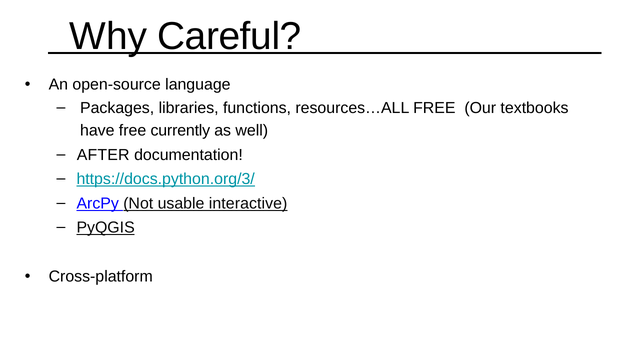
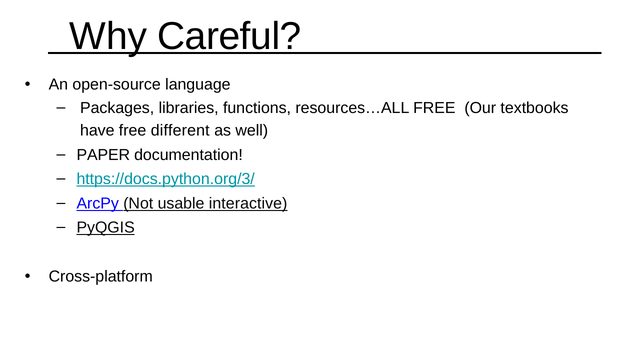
currently: currently -> different
AFTER: AFTER -> PAPER
